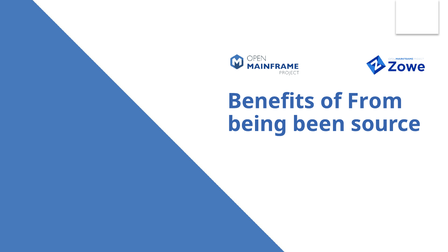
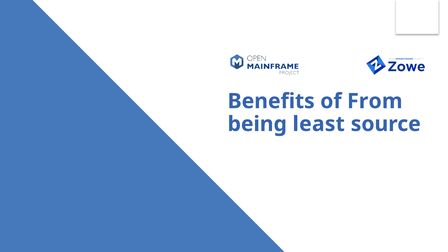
been: been -> least
